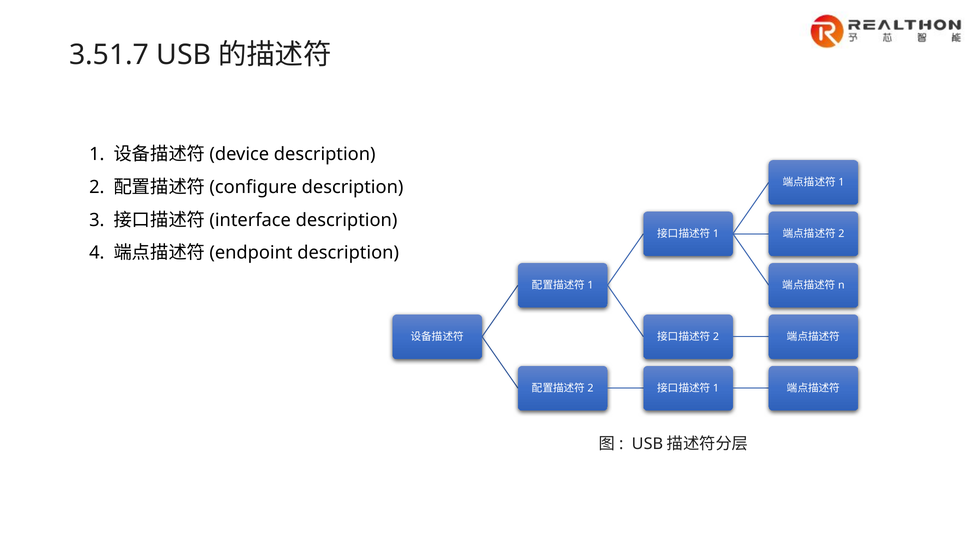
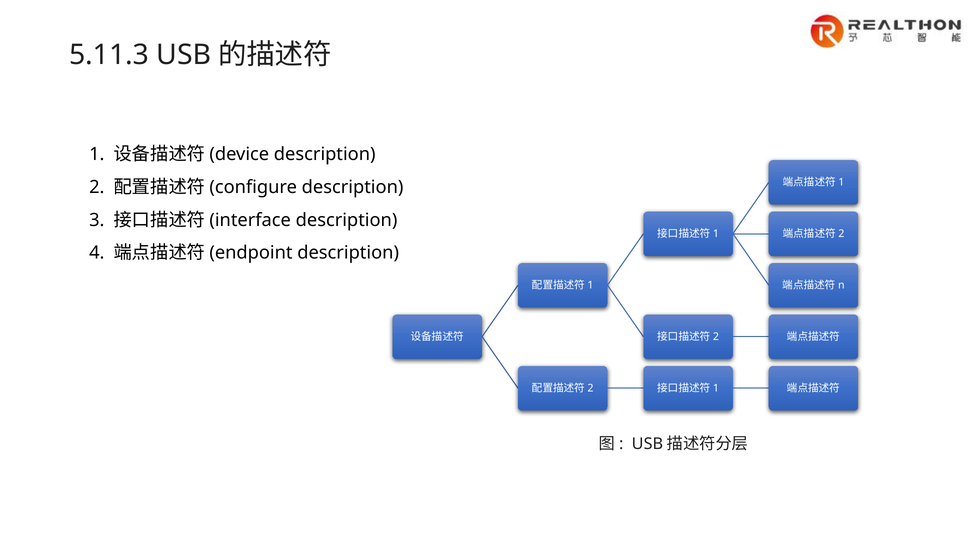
3.51.7: 3.51.7 -> 5.11.3
